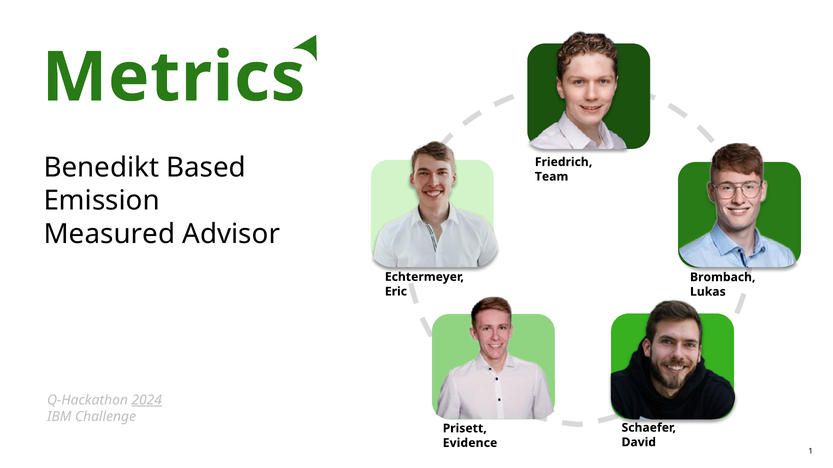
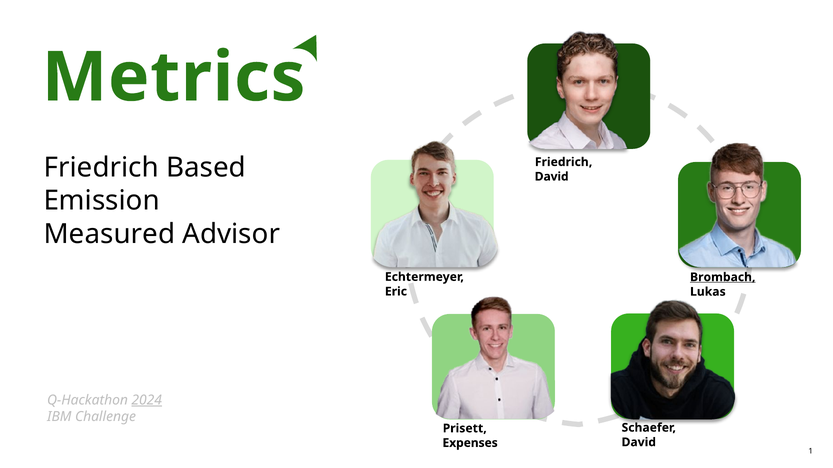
Benedikt at (101, 168): Benedikt -> Friedrich
Team at (552, 177): Team -> David
Brombach underline: none -> present
Evidence: Evidence -> Expenses
